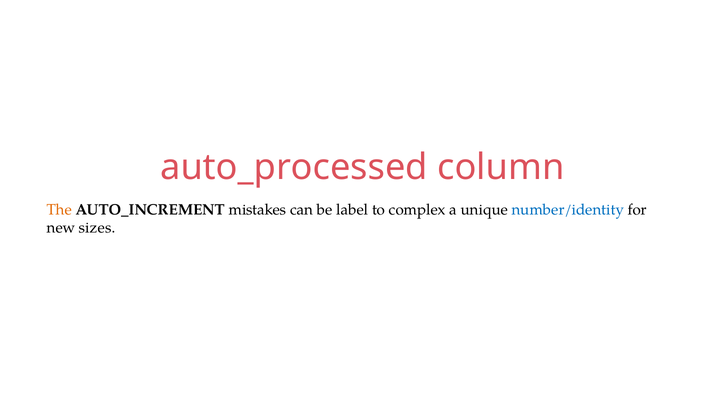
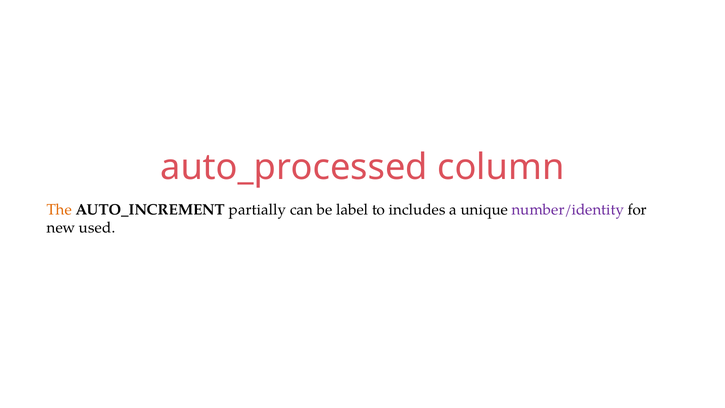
mistakes: mistakes -> partially
complex: complex -> includes
number/identity colour: blue -> purple
sizes: sizes -> used
